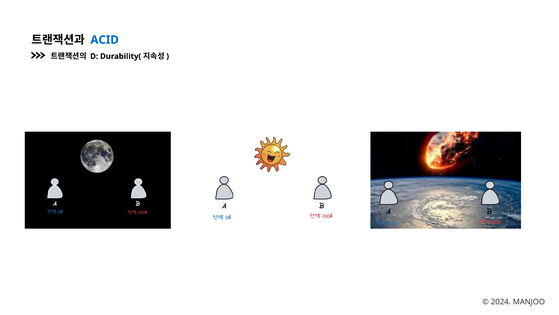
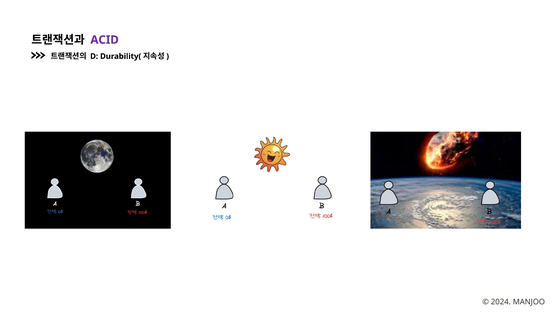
ACID colour: blue -> purple
